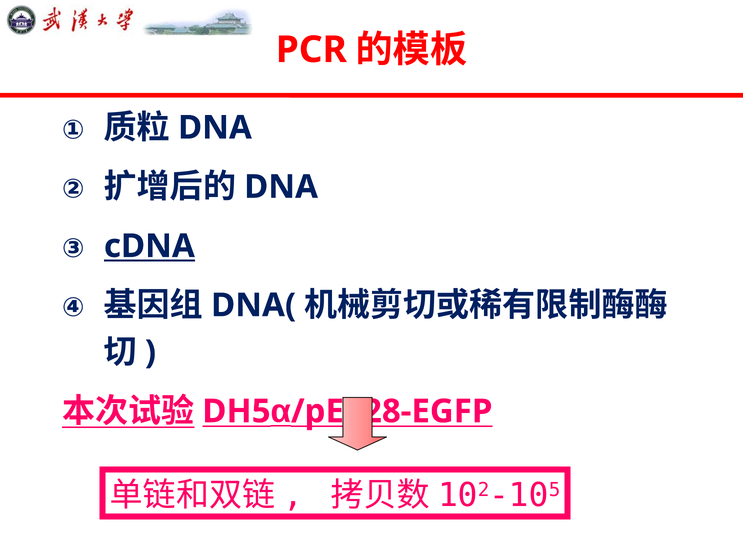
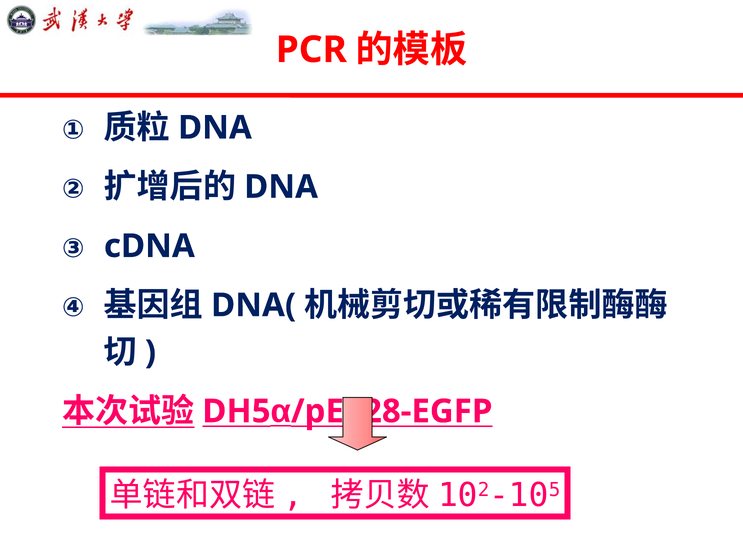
cDNA underline: present -> none
